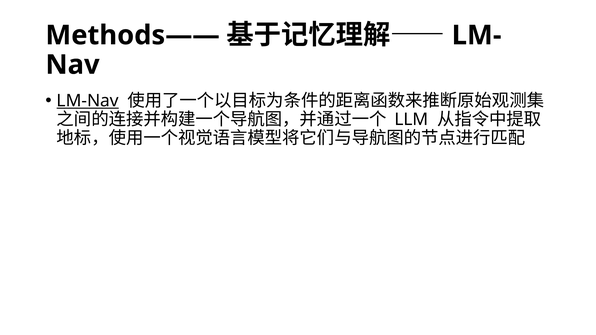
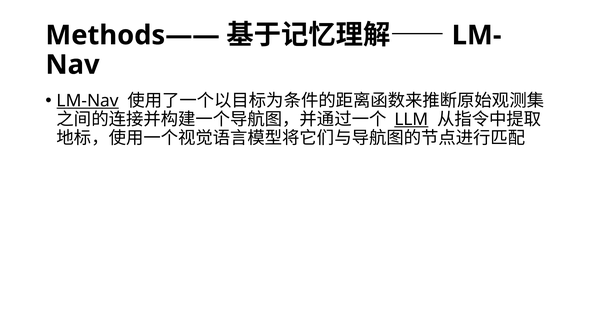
LLM underline: none -> present
